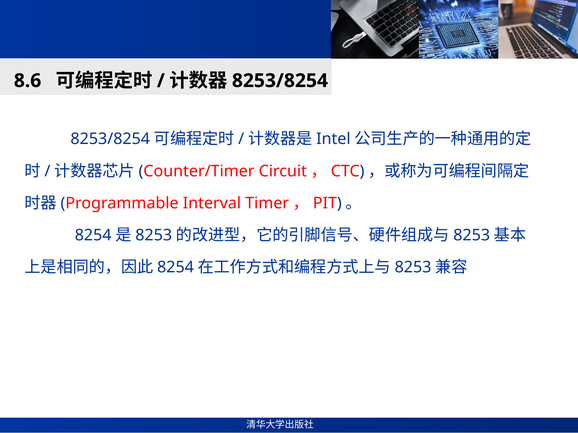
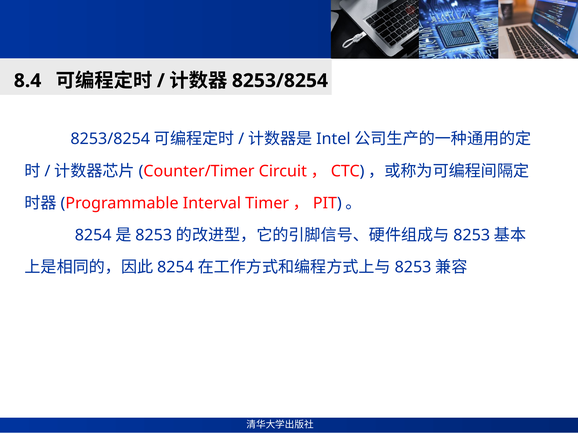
8.6: 8.6 -> 8.4
